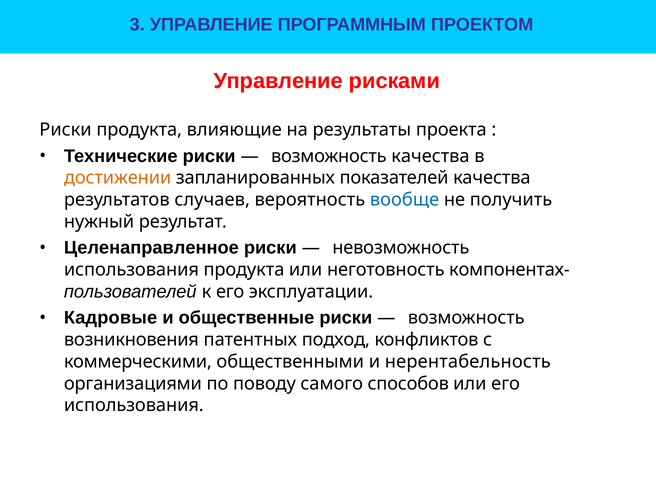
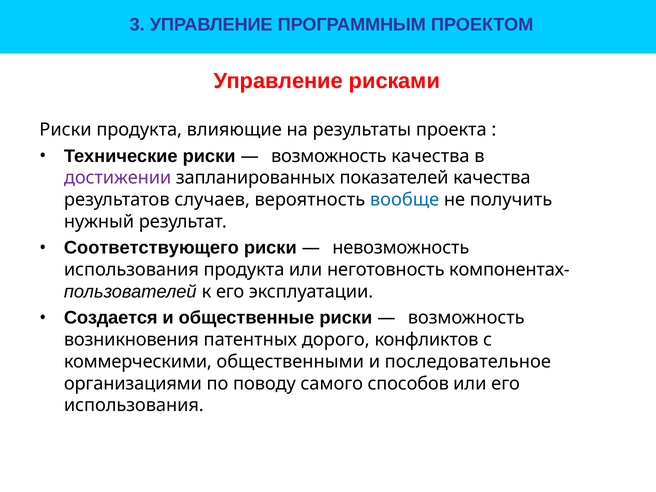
достижении colour: orange -> purple
Целенаправленное: Целенаправленное -> Соответствующего
Кадровые: Кадровые -> Создается
подход: подход -> дорого
нерентабельность: нерентабельность -> последовательное
